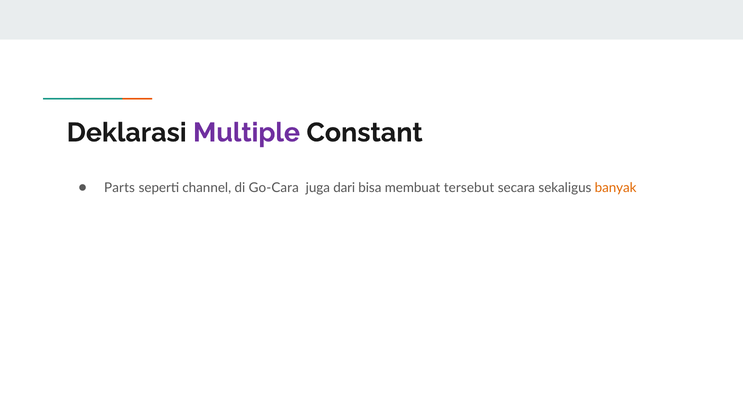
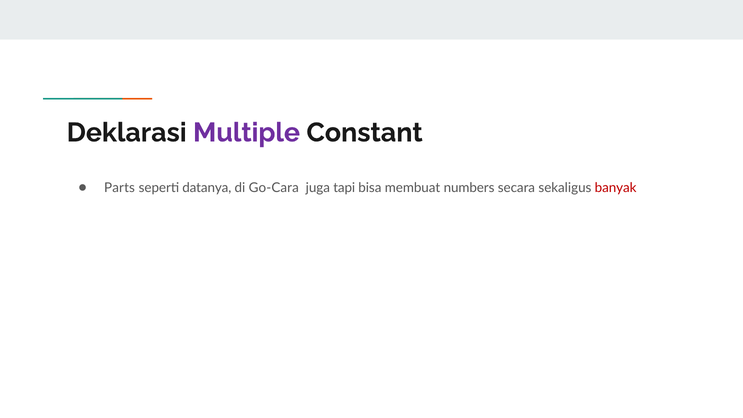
channel: channel -> datanya
dari: dari -> tapi
tersebut: tersebut -> numbers
banyak colour: orange -> red
